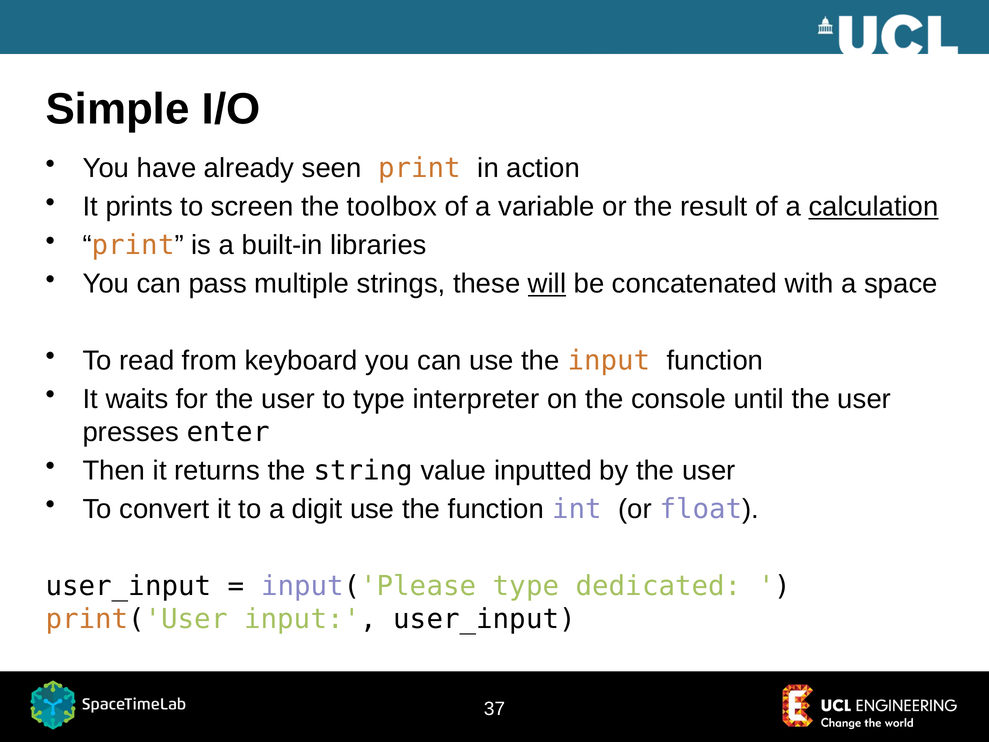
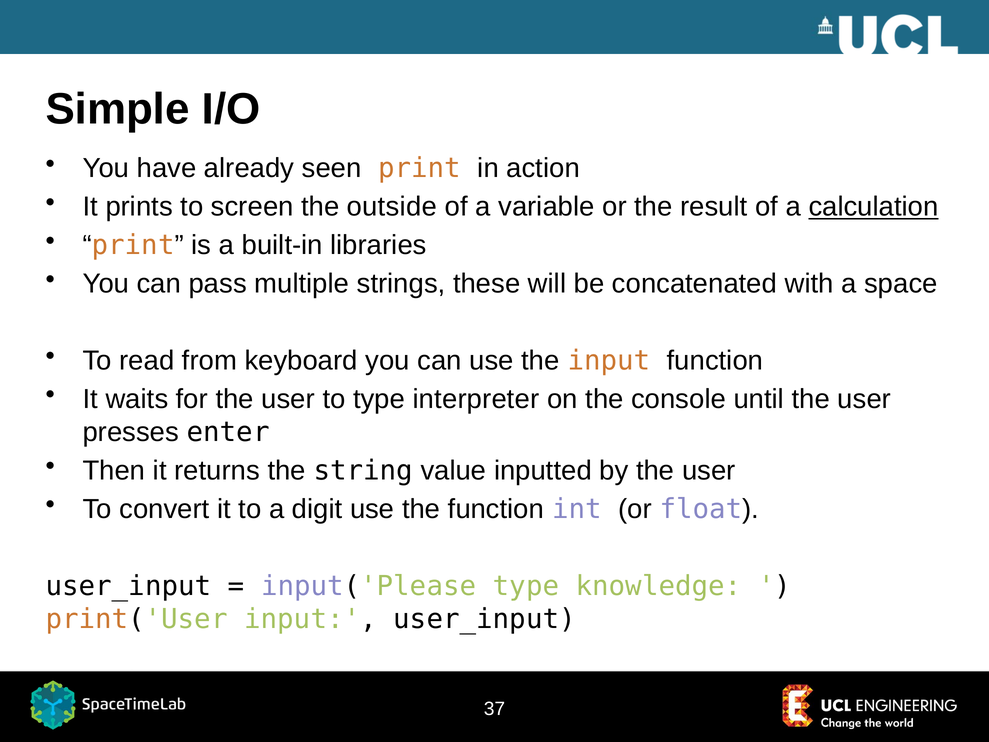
toolbox: toolbox -> outside
will underline: present -> none
dedicated: dedicated -> knowledge
